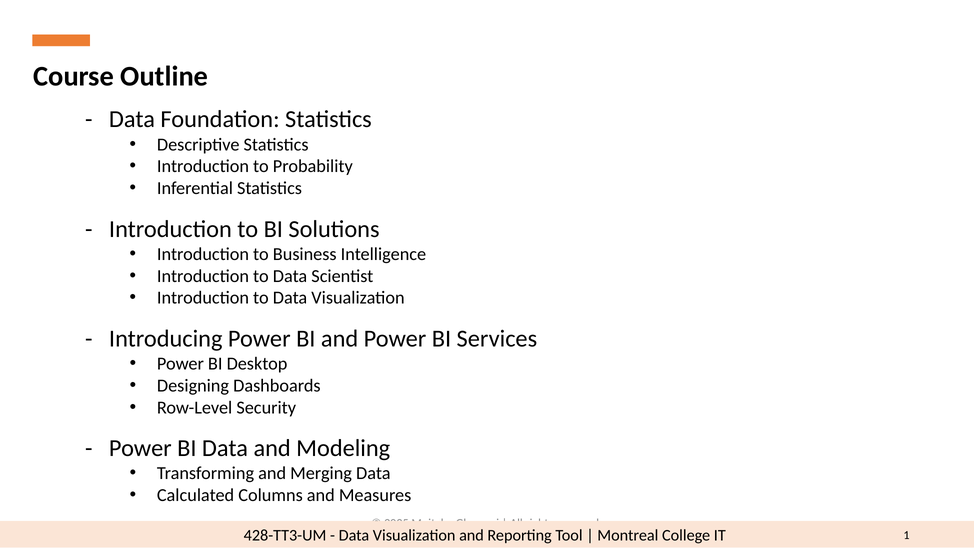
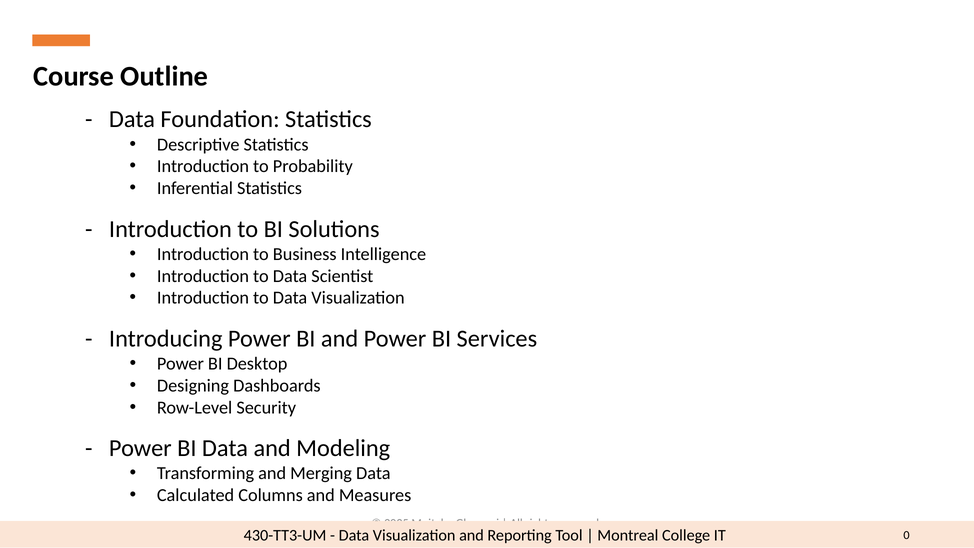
428-TT3-UM: 428-TT3-UM -> 430-TT3-UM
1: 1 -> 0
